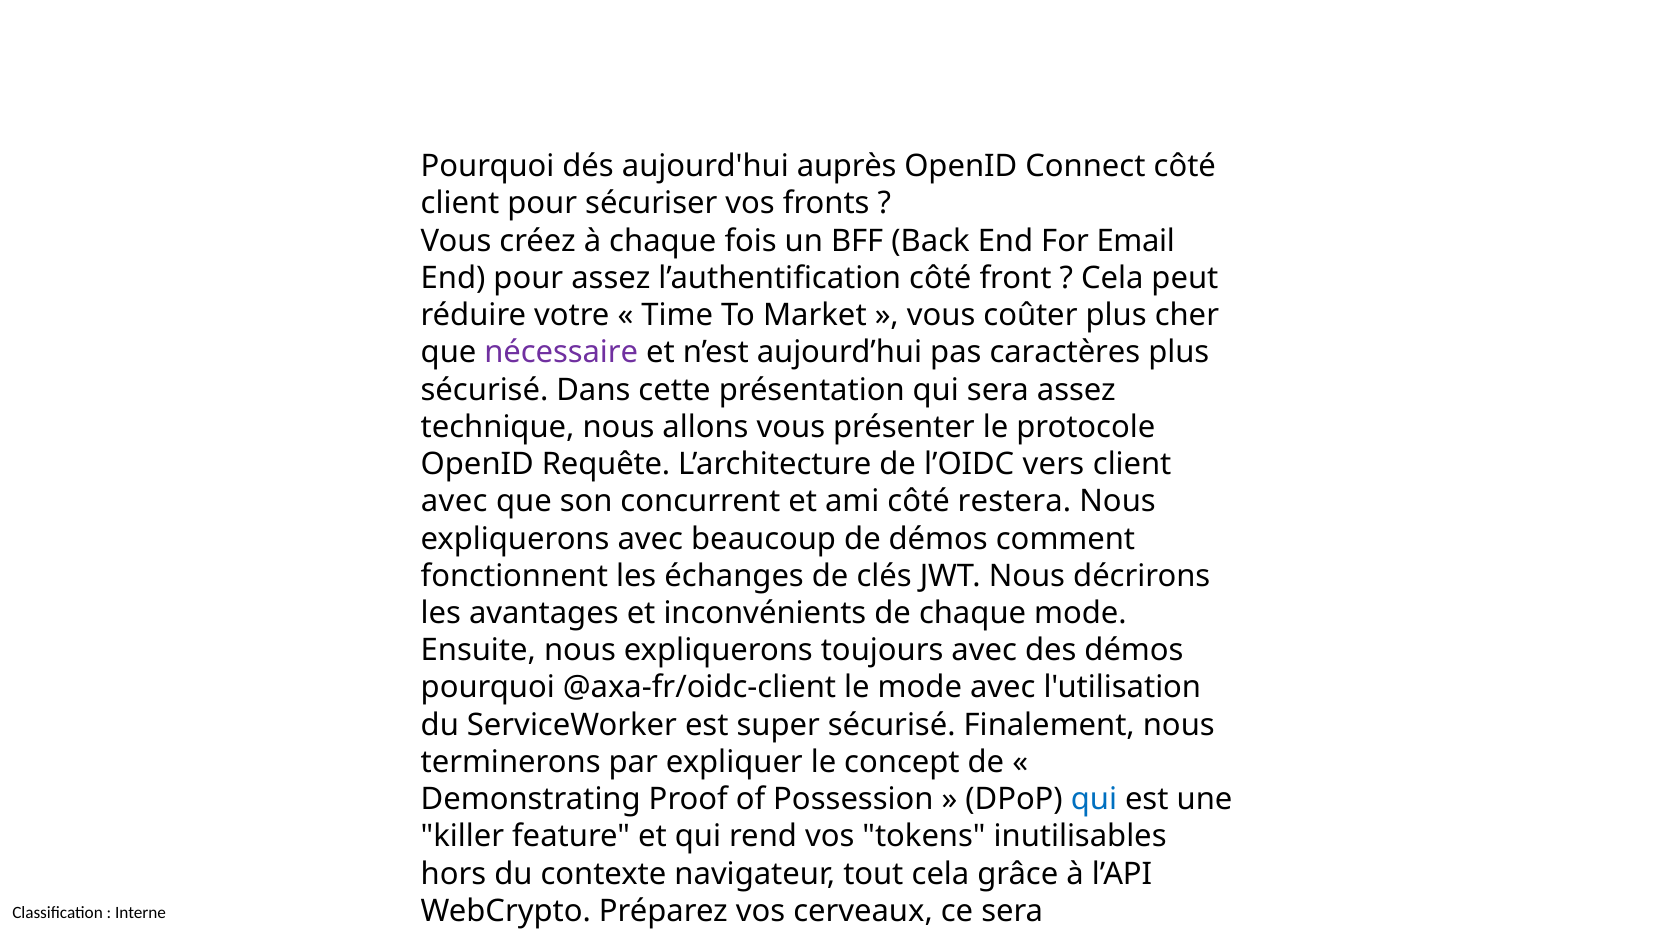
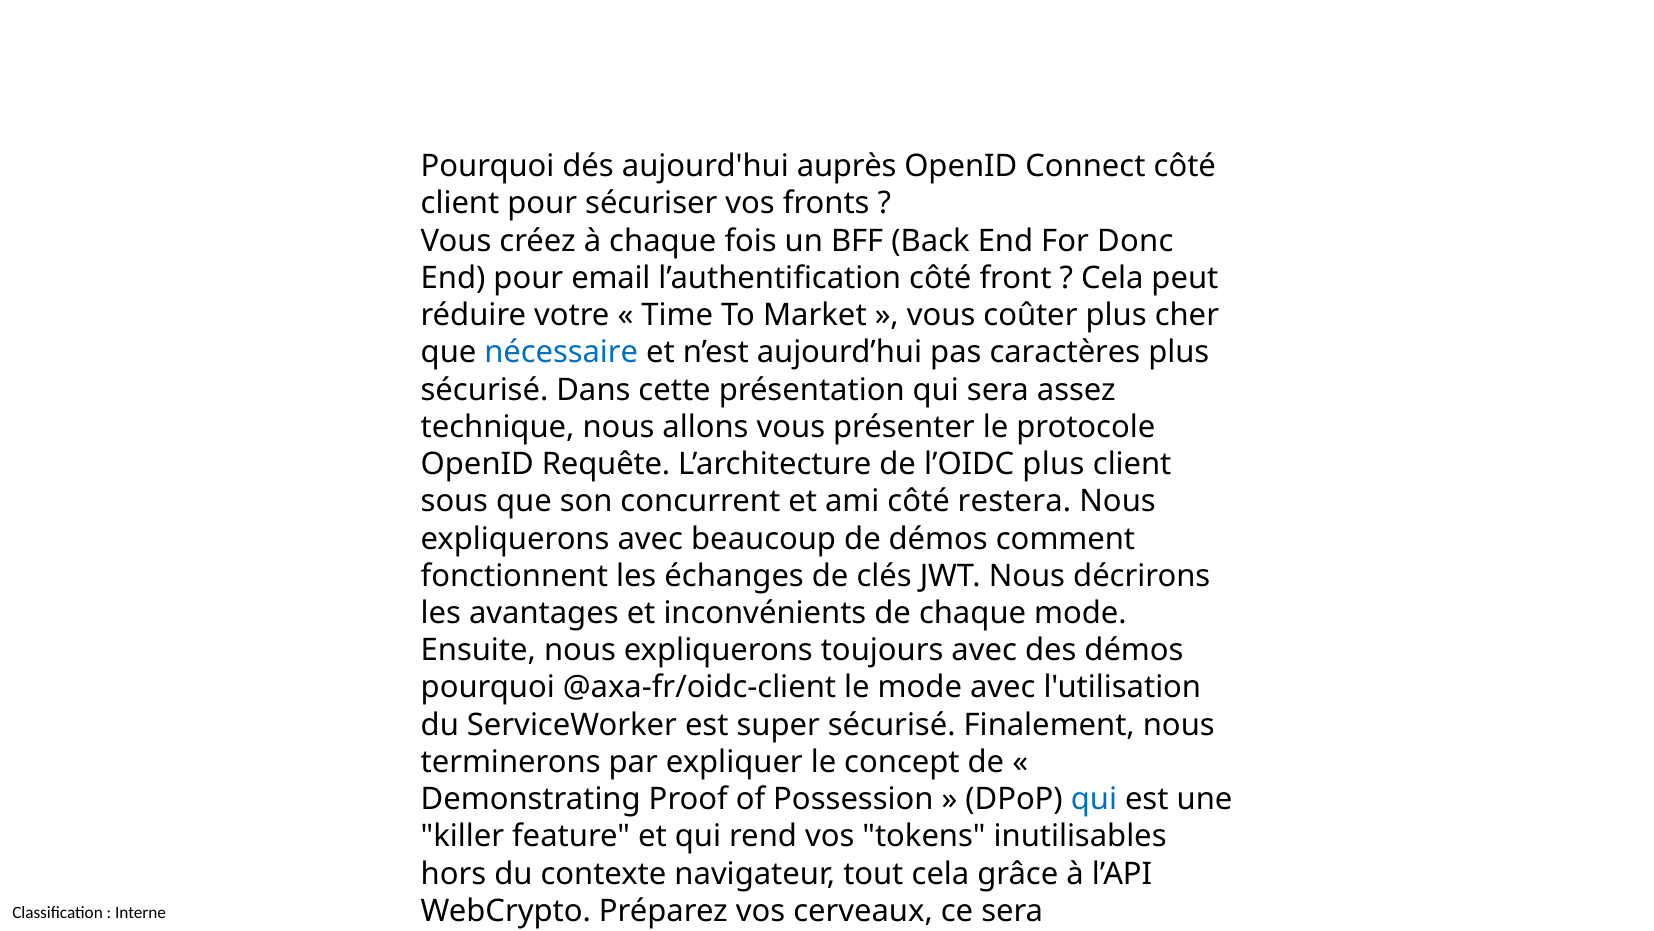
Email: Email -> Donc
pour assez: assez -> email
nécessaire colour: purple -> blue
l’OIDC vers: vers -> plus
avec at (454, 501): avec -> sous
